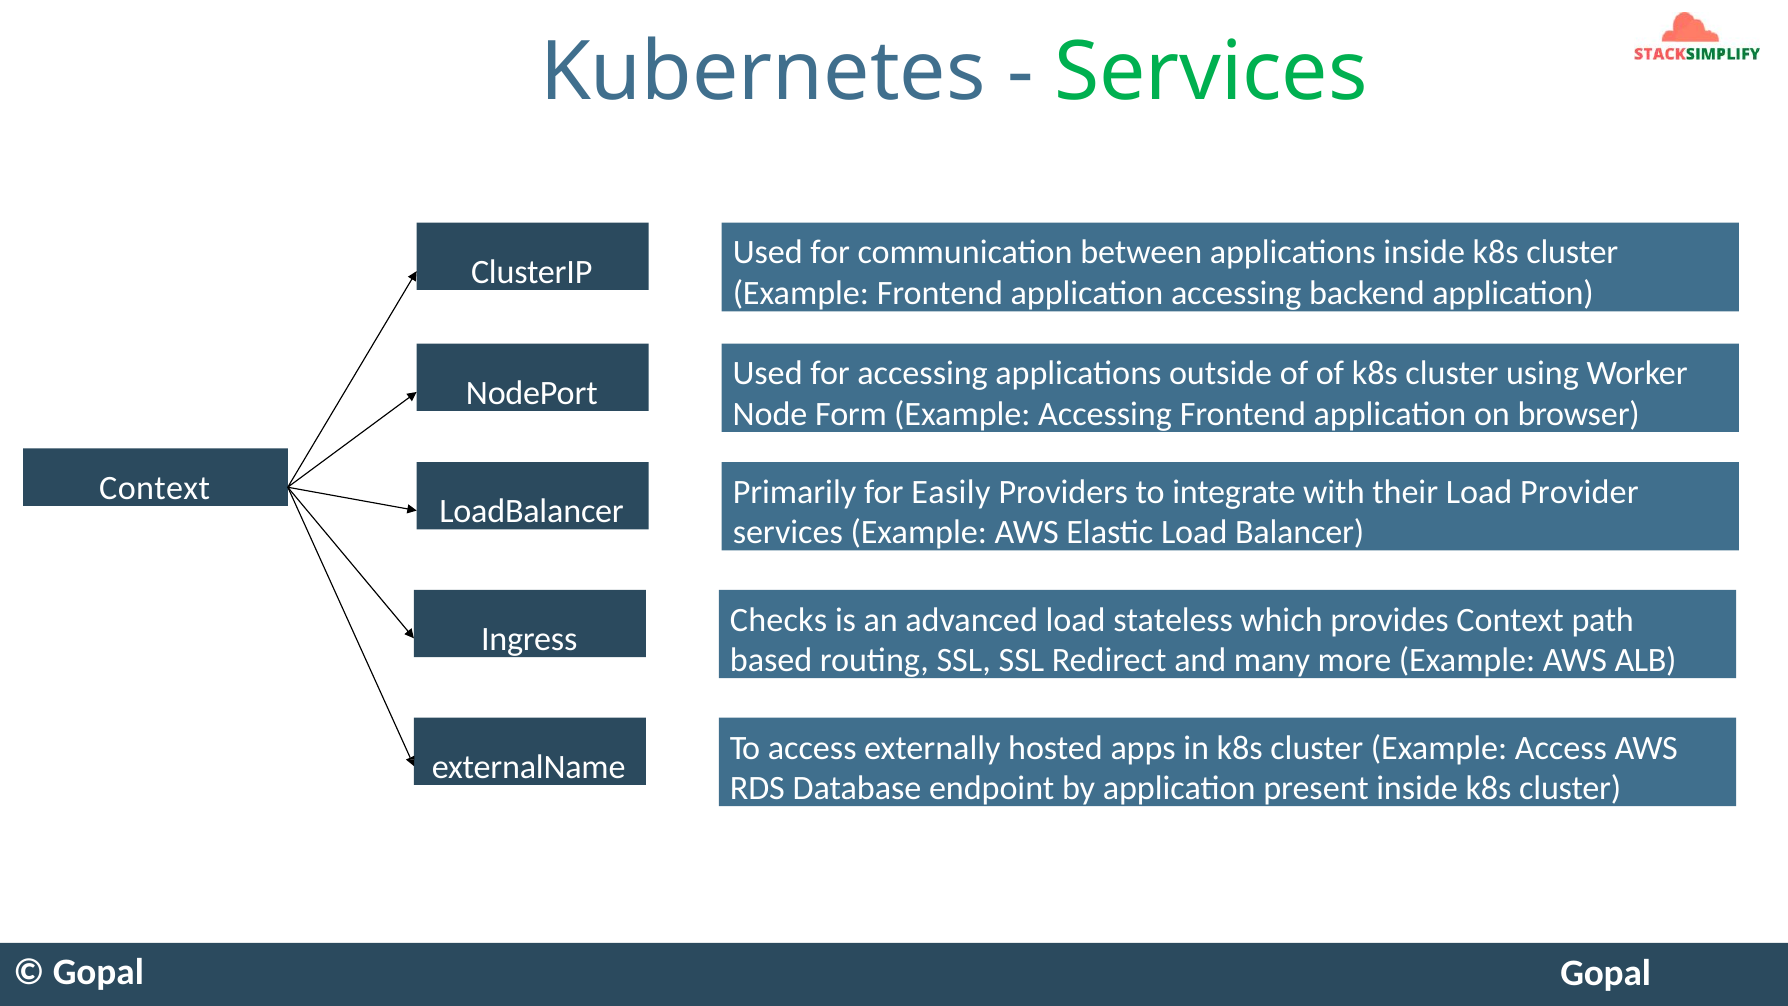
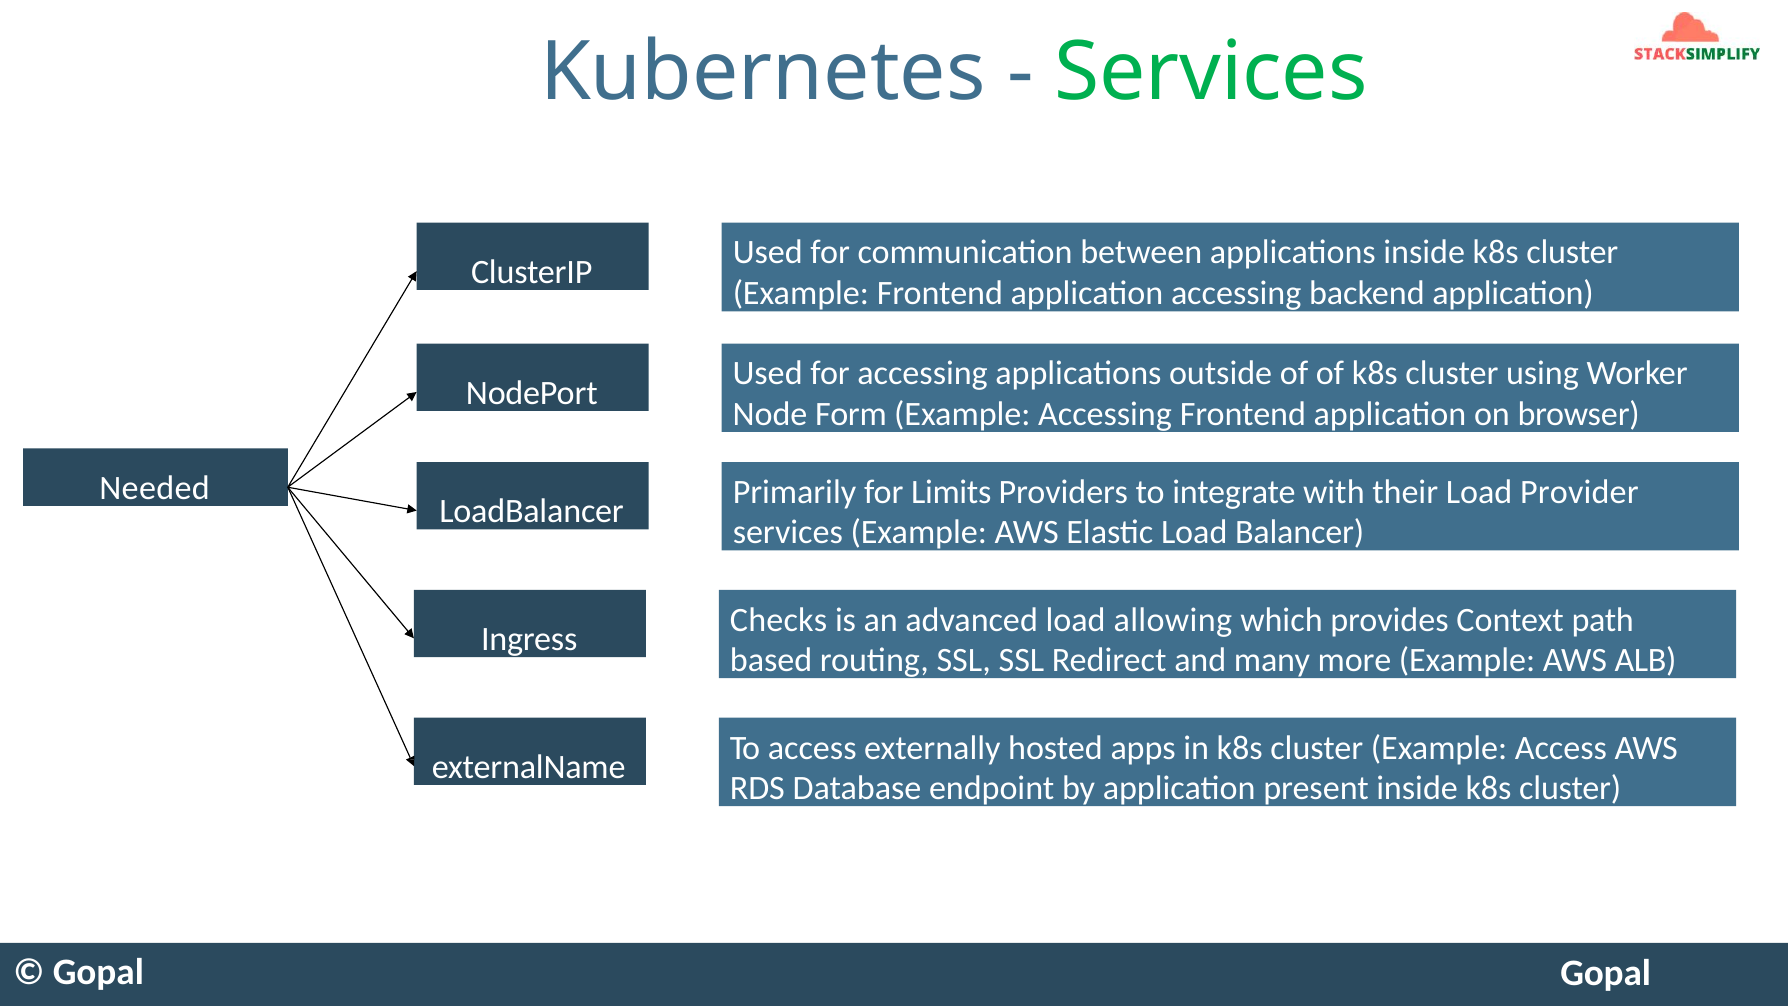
Context at (155, 488): Context -> Needed
Easily: Easily -> Limits
stateless: stateless -> allowing
